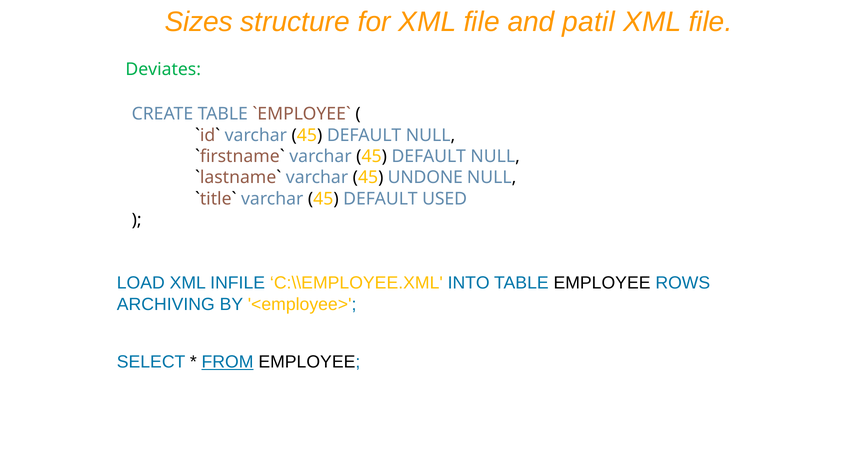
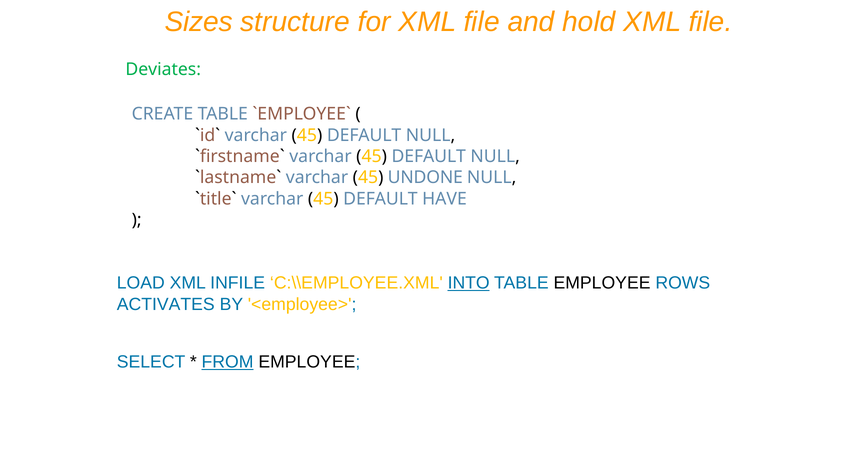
patil: patil -> hold
USED: USED -> HAVE
INTO underline: none -> present
ARCHIVING: ARCHIVING -> ACTIVATES
